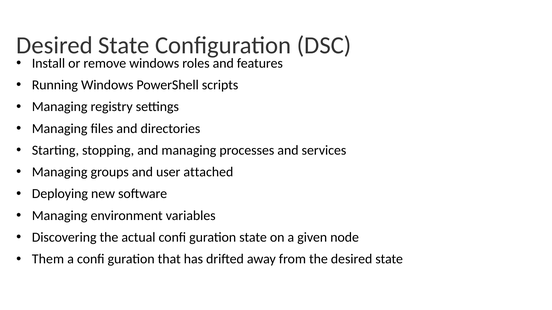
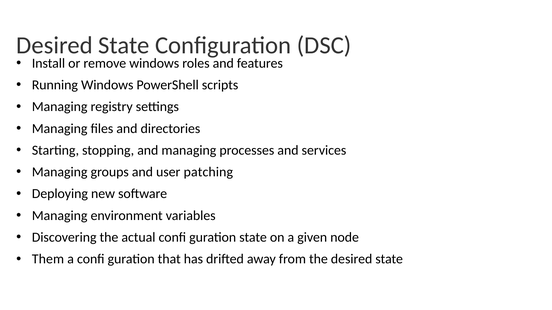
attached: attached -> patching
